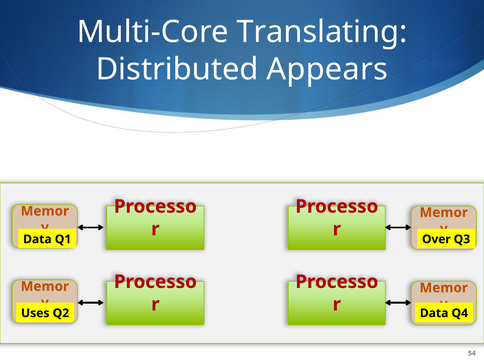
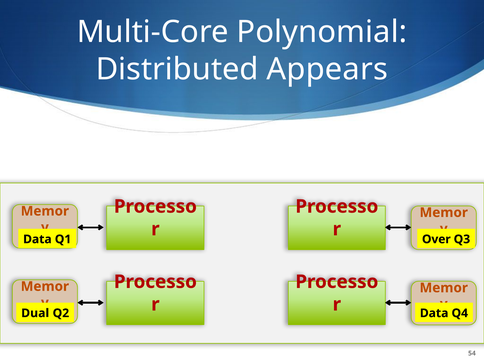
Translating: Translating -> Polynomial
Uses: Uses -> Dual
